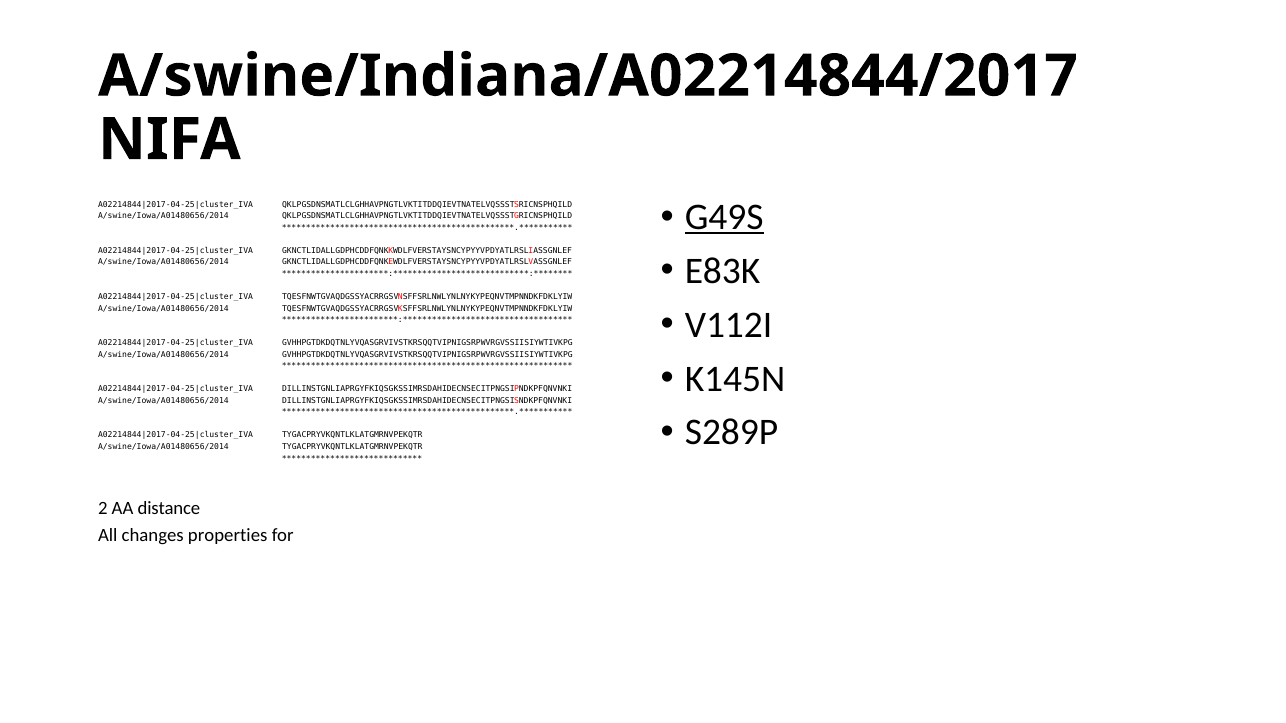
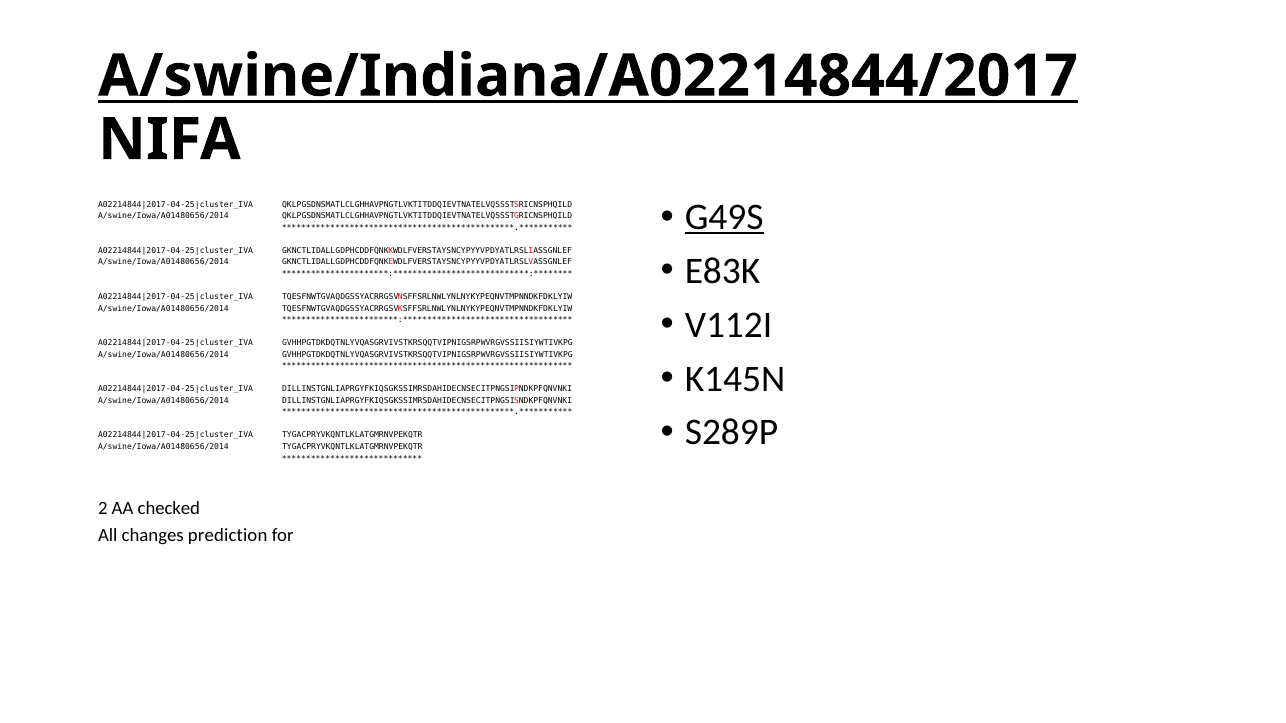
A/swine/Indiana/A02214844/2017 underline: none -> present
distance: distance -> checked
properties: properties -> prediction
